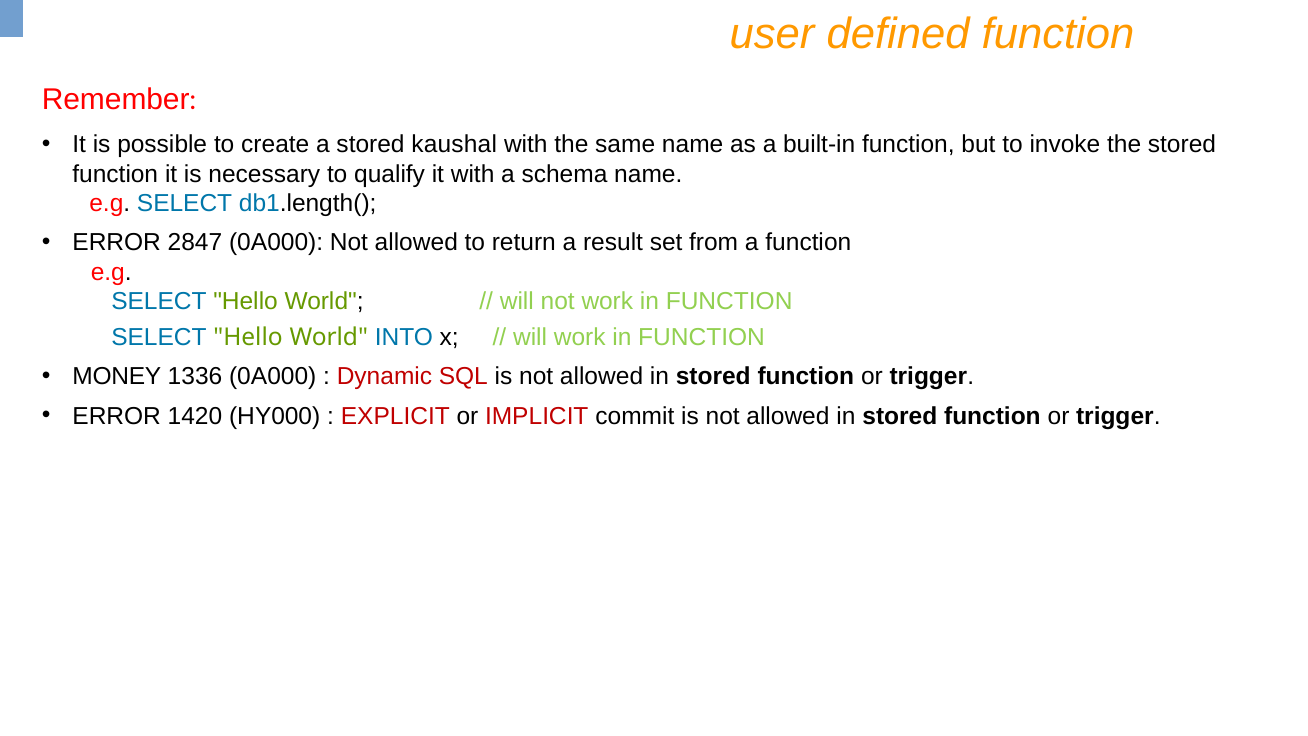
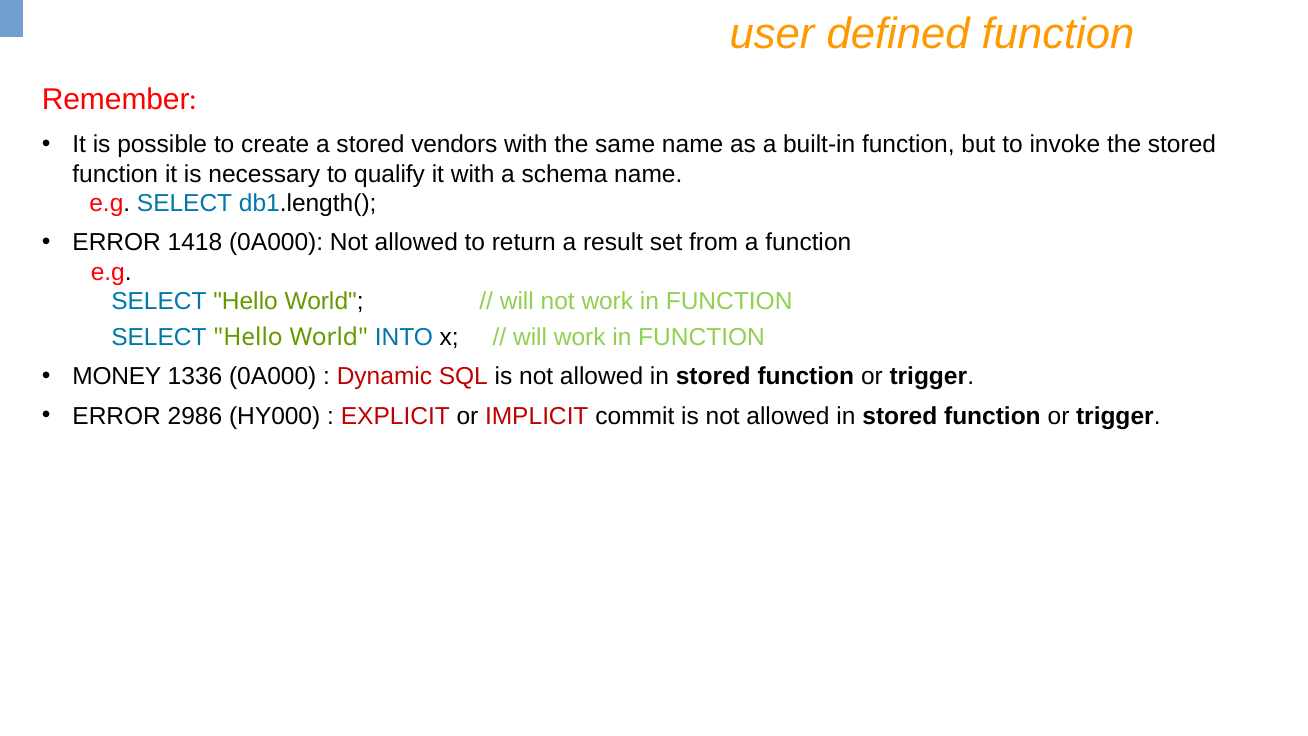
kaushal: kaushal -> vendors
2847: 2847 -> 1418
1420: 1420 -> 2986
